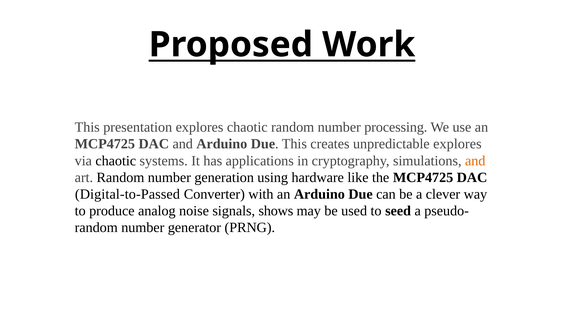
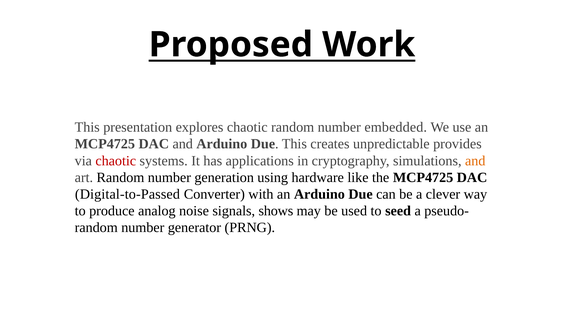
processing: processing -> embedded
unpredictable explores: explores -> provides
chaotic at (116, 161) colour: black -> red
